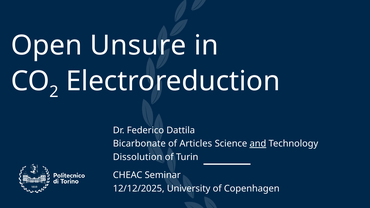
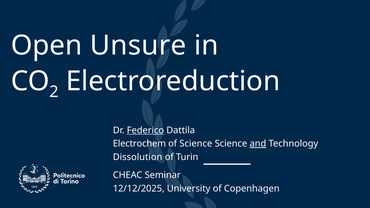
Federico underline: none -> present
Bicarbonate: Bicarbonate -> Electrochem
of Articles: Articles -> Science
